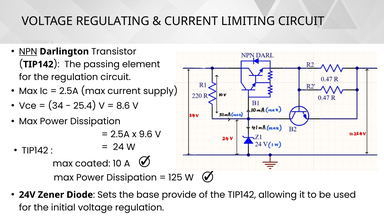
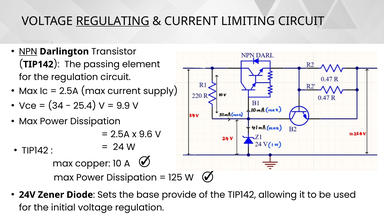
REGULATING underline: none -> present
8.6: 8.6 -> 9.9
coated: coated -> copper
